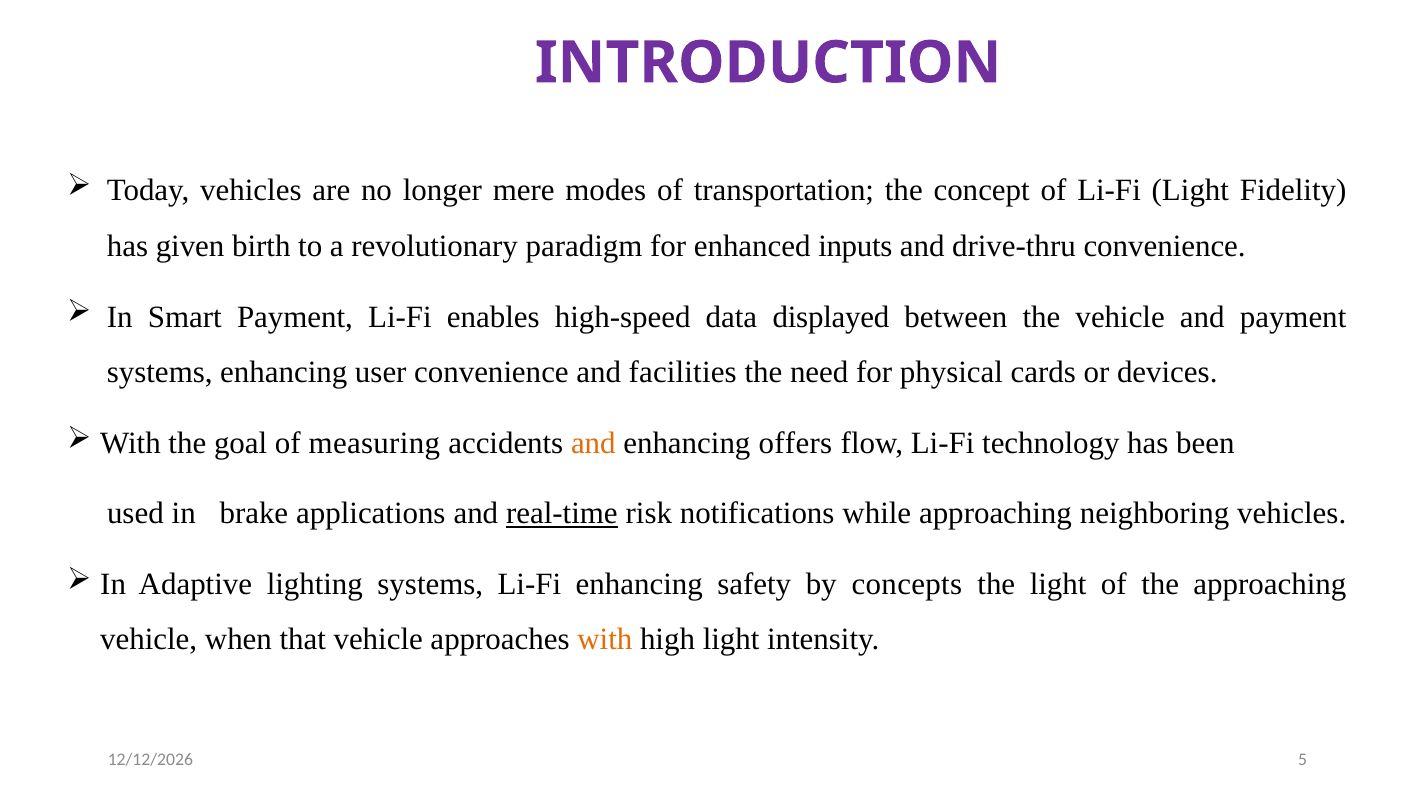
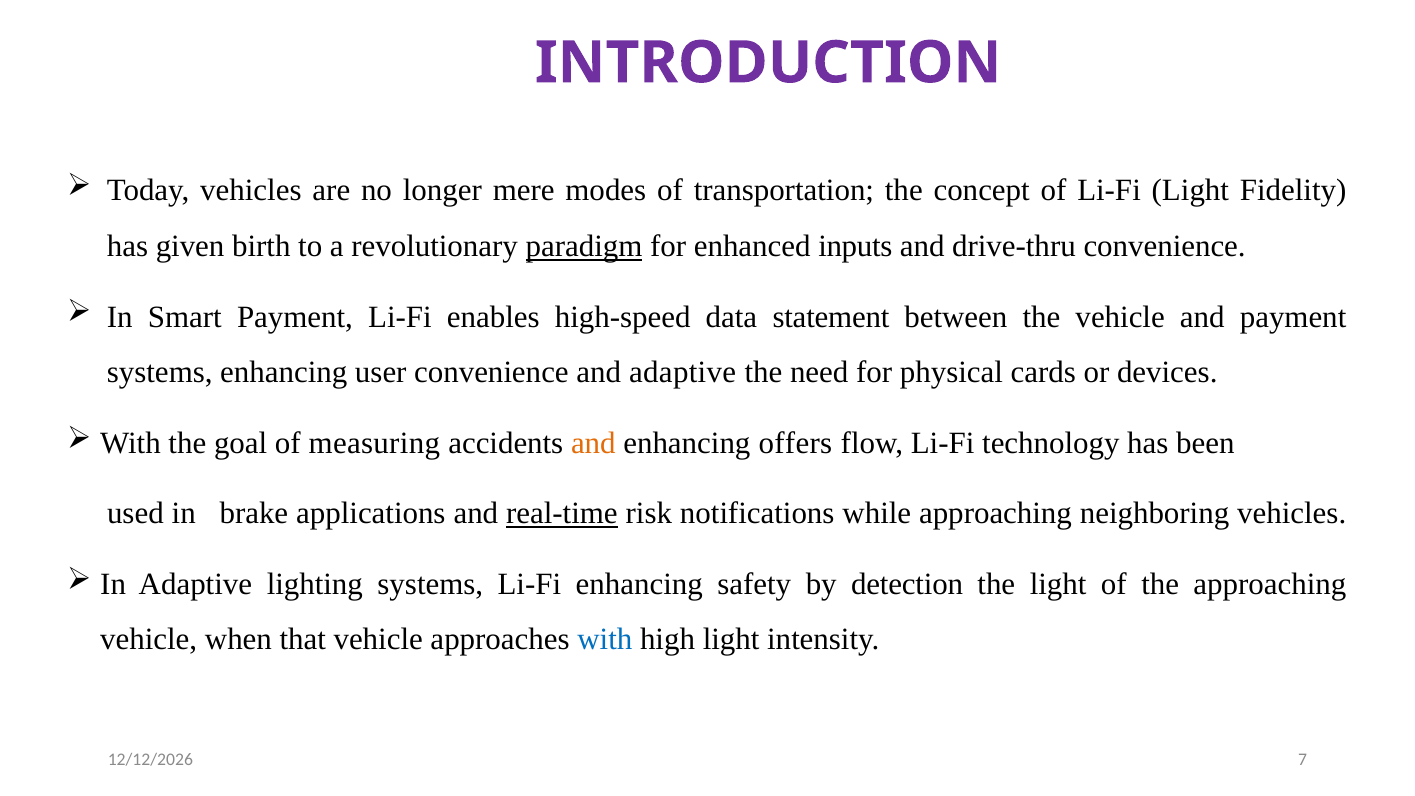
paradigm underline: none -> present
displayed: displayed -> statement
and facilities: facilities -> adaptive
concepts: concepts -> detection
with at (605, 640) colour: orange -> blue
5: 5 -> 7
